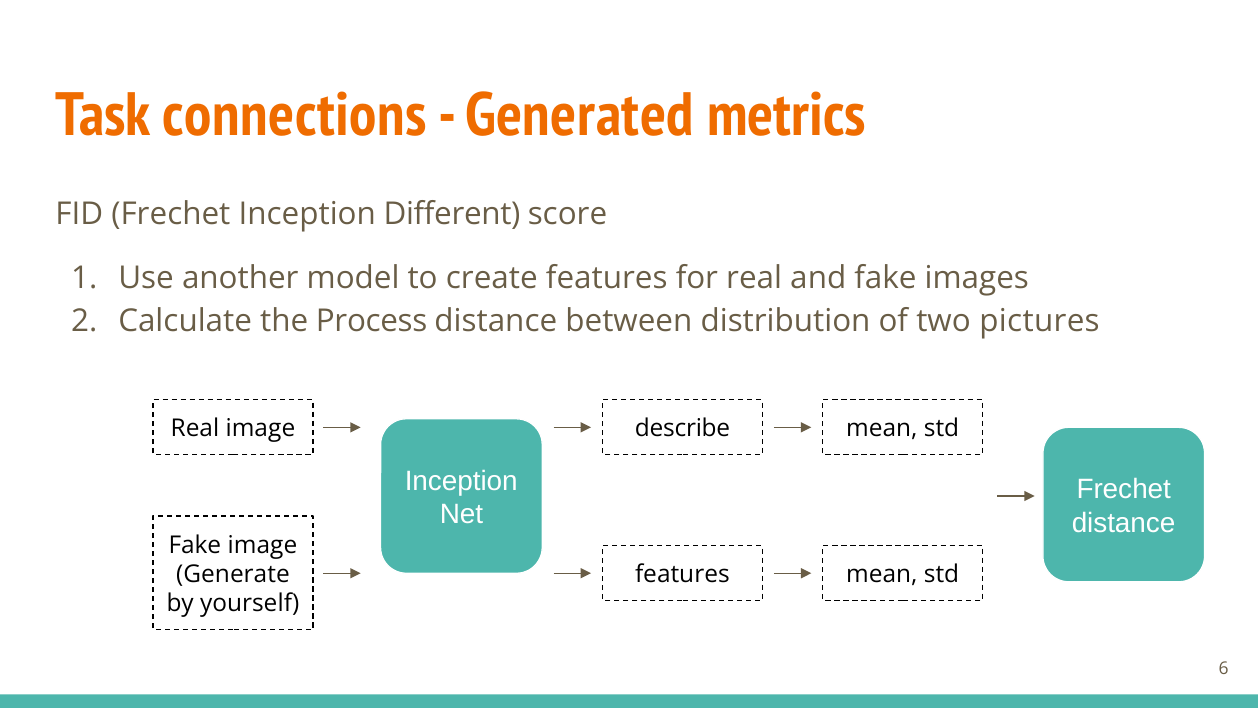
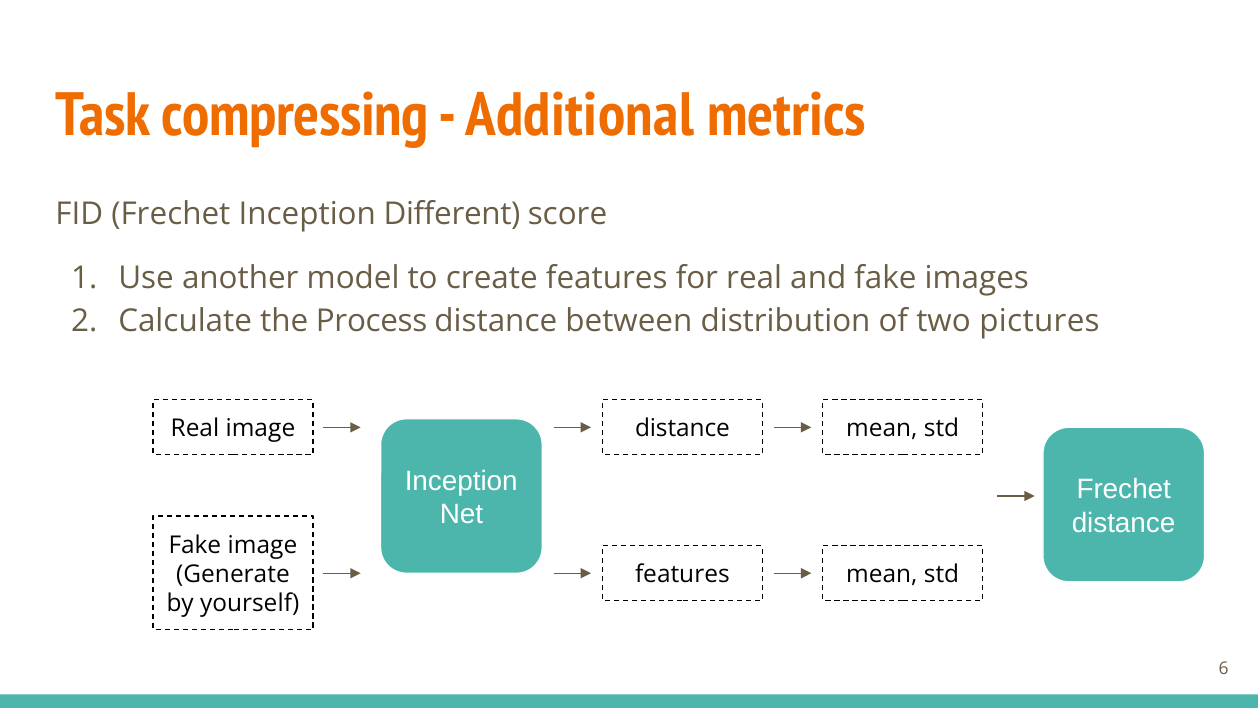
connections: connections -> compressing
Generated: Generated -> Additional
describe at (683, 429): describe -> distance
